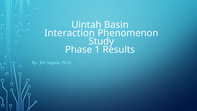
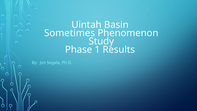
Interaction: Interaction -> Sometimes
